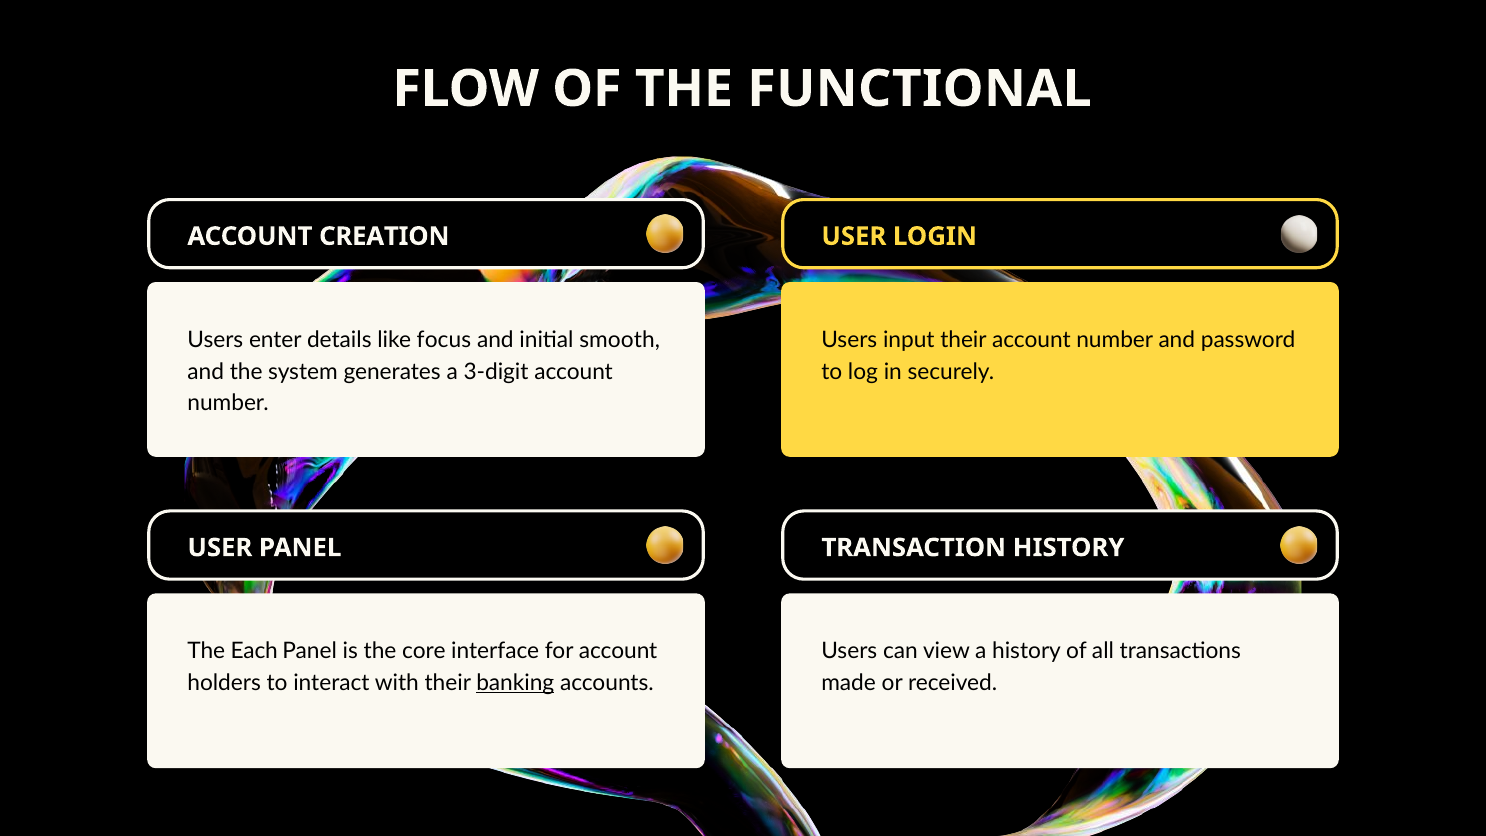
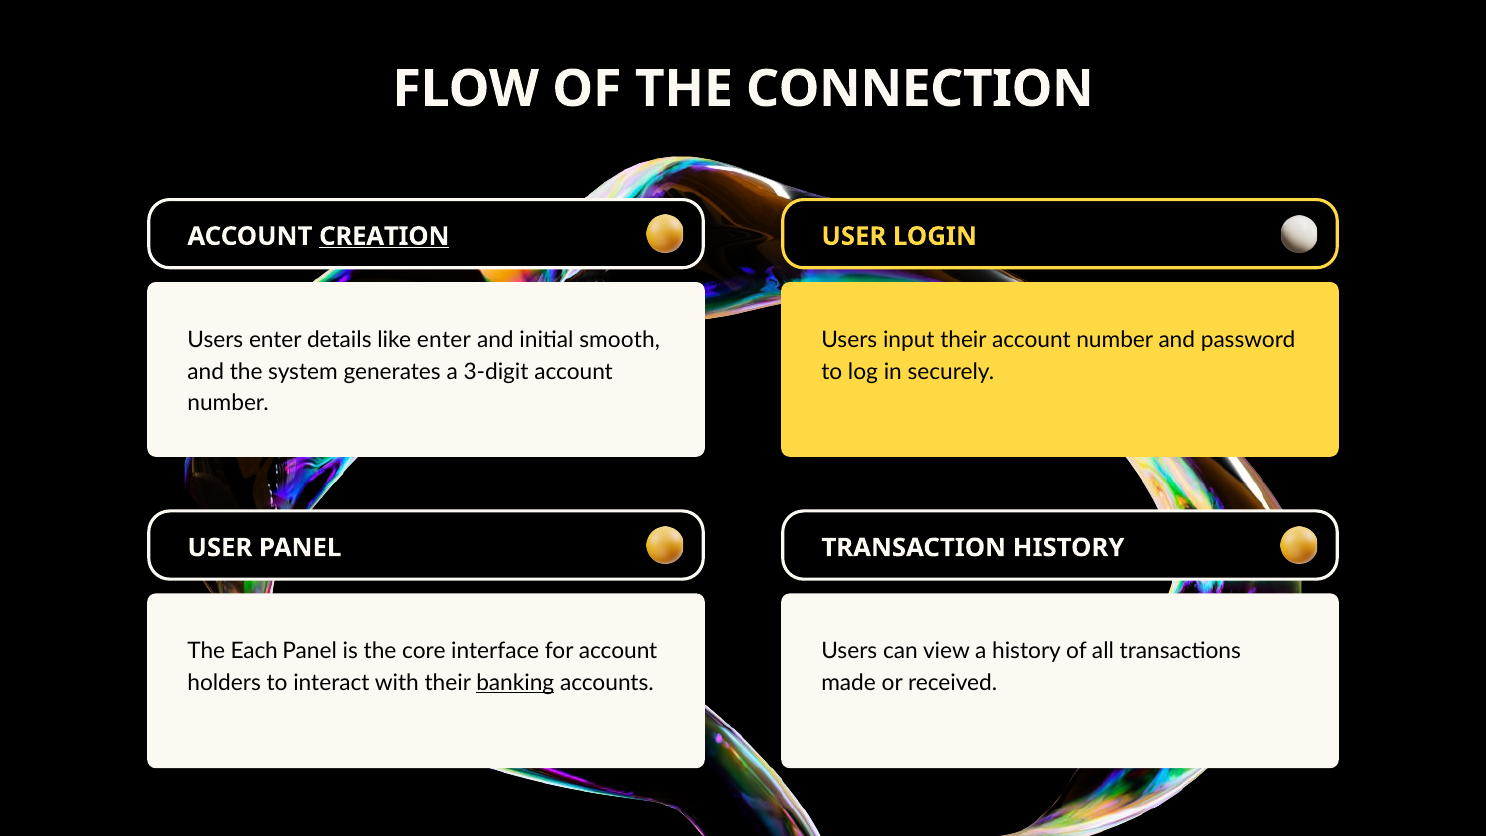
FUNCTIONAL: FUNCTIONAL -> CONNECTION
CREATION underline: none -> present
like focus: focus -> enter
